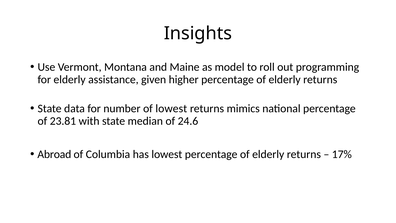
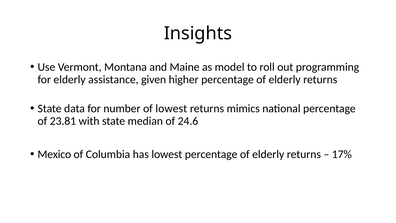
Abroad: Abroad -> Mexico
